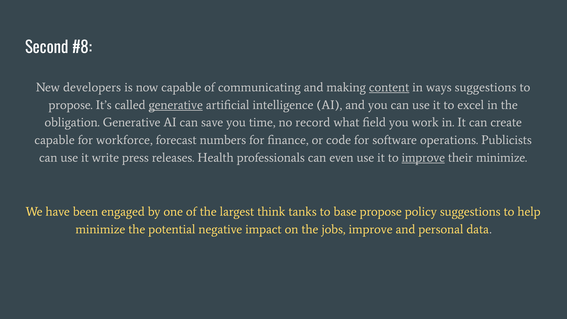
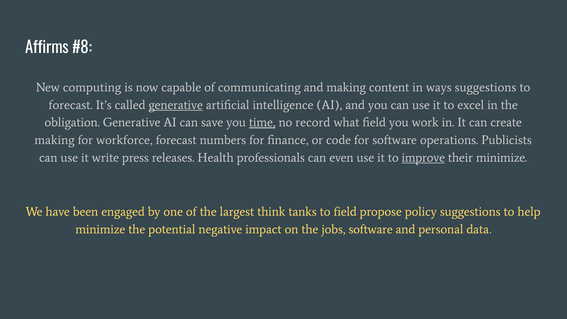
Second: Second -> Affirms
developers: developers -> computing
content underline: present -> none
propose at (71, 105): propose -> forecast
time underline: none -> present
capable at (55, 140): capable -> making
to base: base -> field
jobs improve: improve -> software
